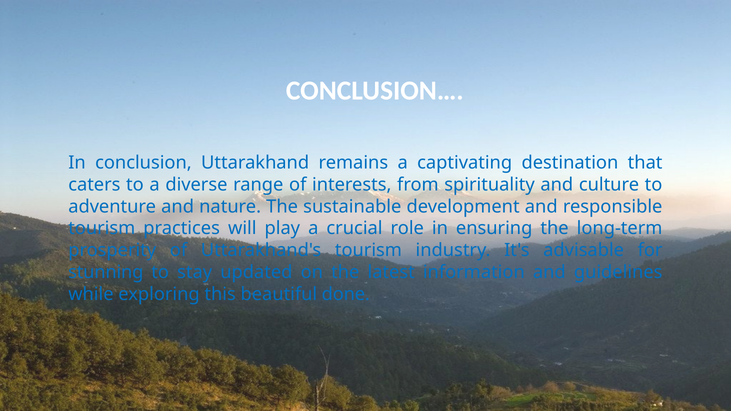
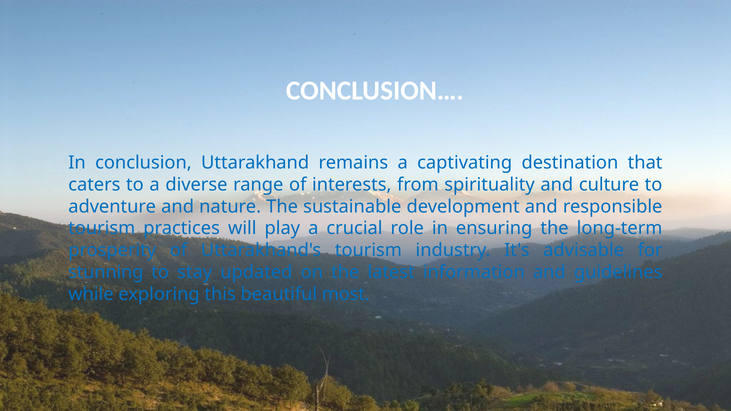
done: done -> most
